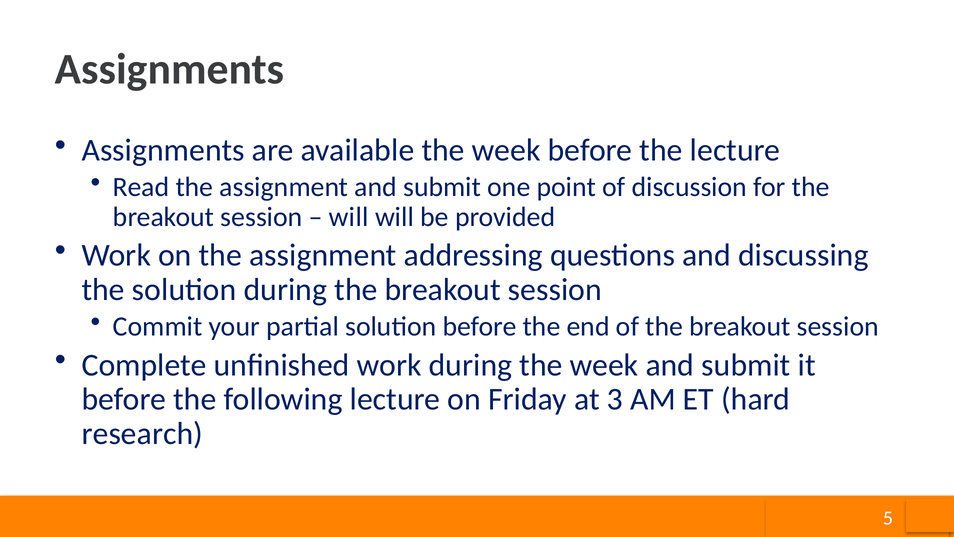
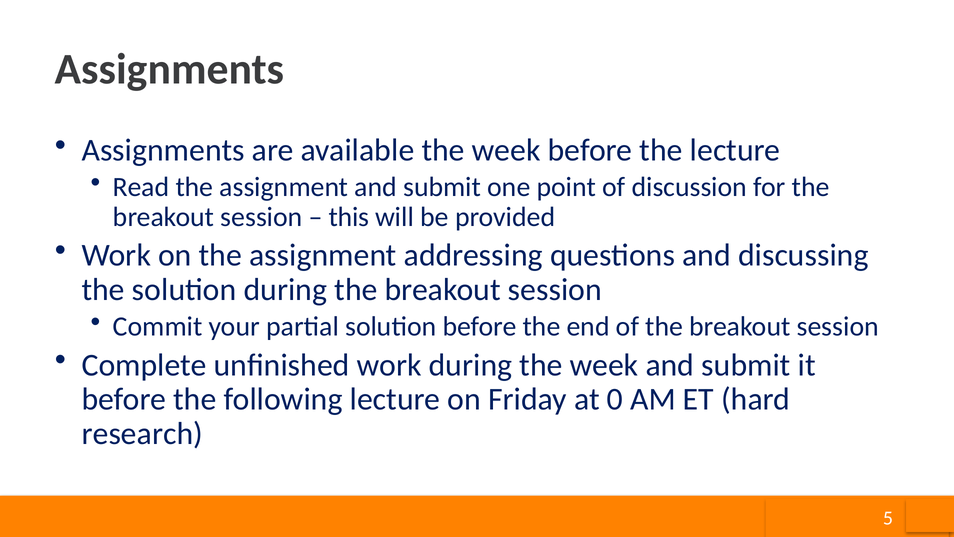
will at (349, 217): will -> this
3: 3 -> 0
